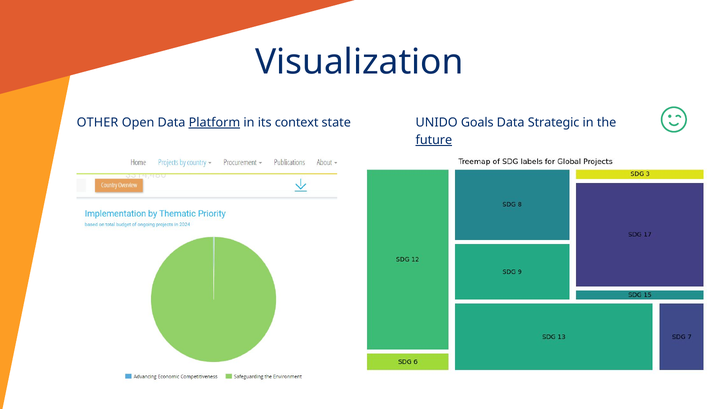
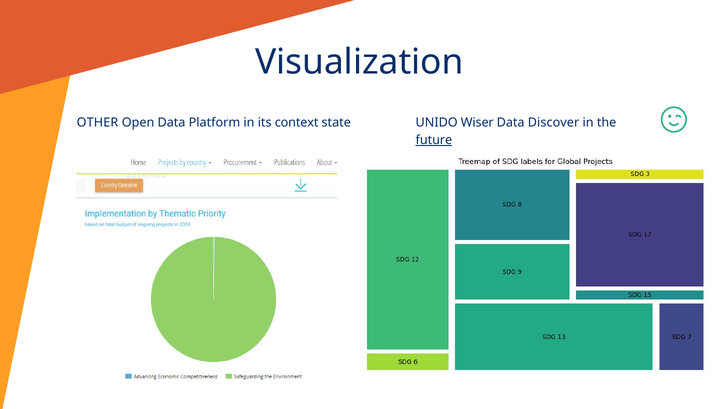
Platform underline: present -> none
Goals: Goals -> Wiser
Strategic: Strategic -> Discover
